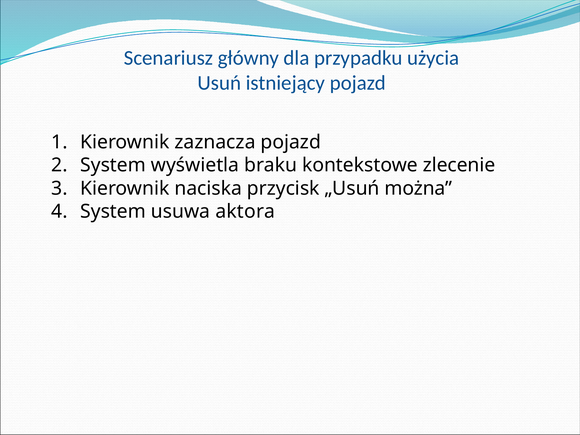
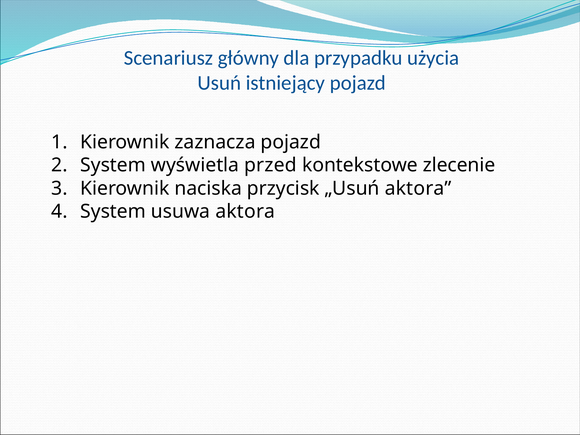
braku: braku -> przed
„Usuń można: można -> aktora
